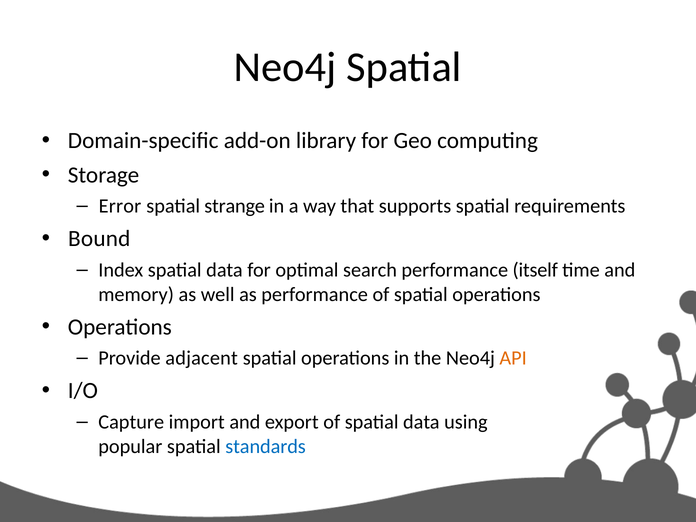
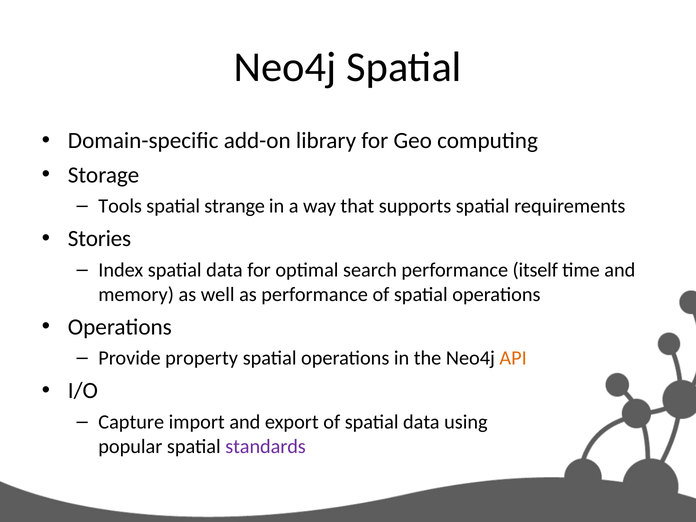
Error: Error -> Tools
Bound: Bound -> Stories
adjacent: adjacent -> property
standards colour: blue -> purple
